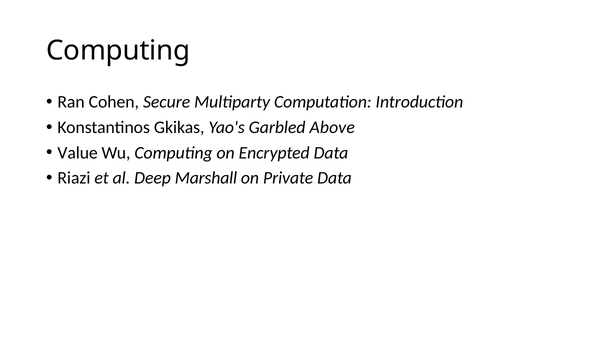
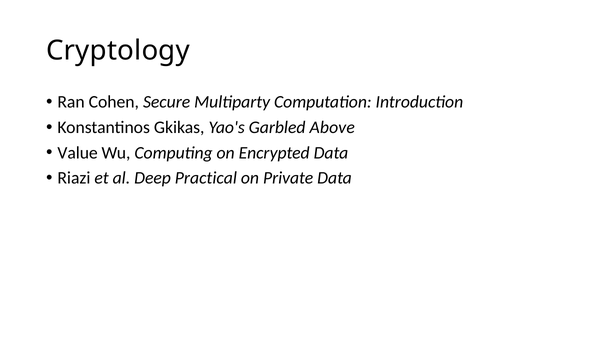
Computing at (118, 51): Computing -> Cryptology
Marshall: Marshall -> Practical
